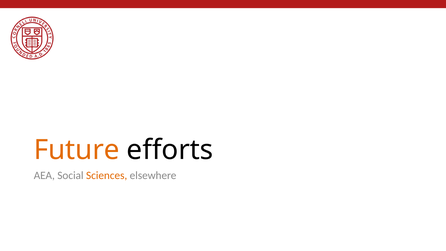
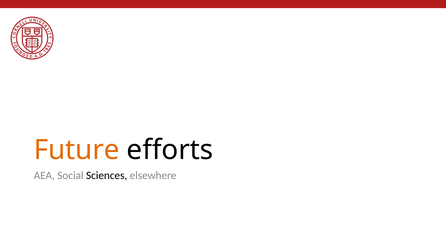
Sciences colour: orange -> black
